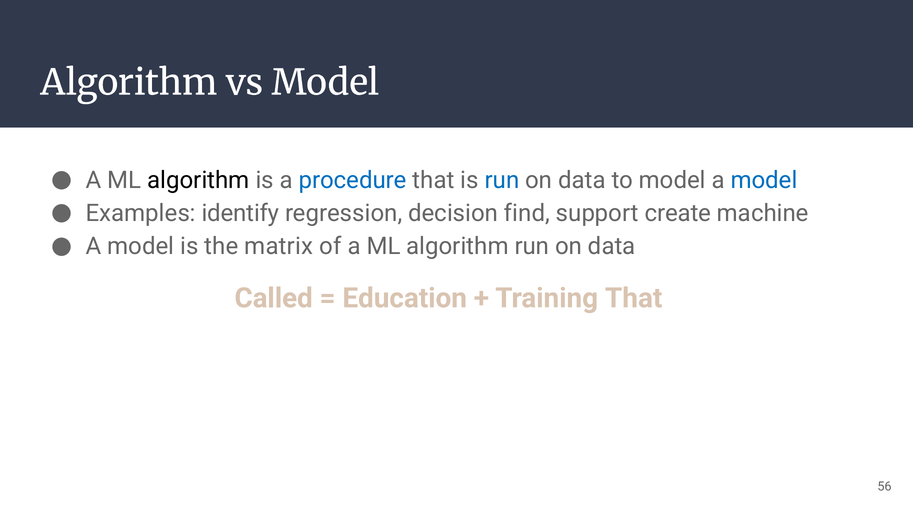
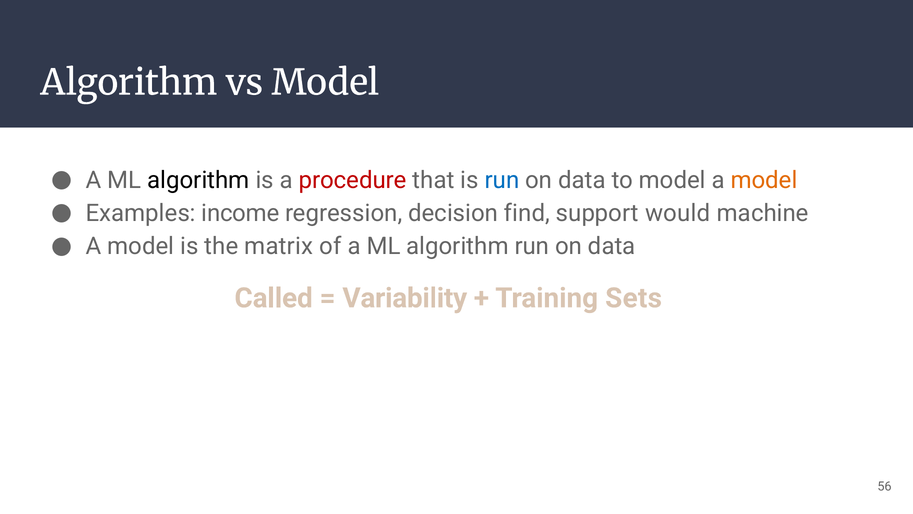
procedure colour: blue -> red
model at (764, 180) colour: blue -> orange
identify: identify -> income
create: create -> would
Education: Education -> Variability
Training That: That -> Sets
